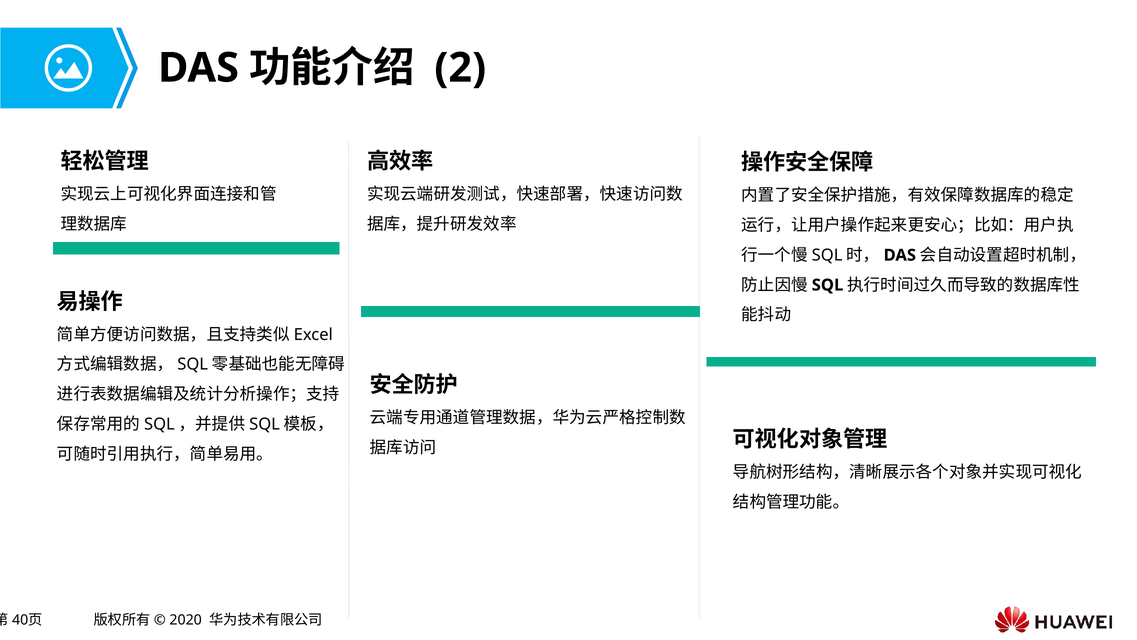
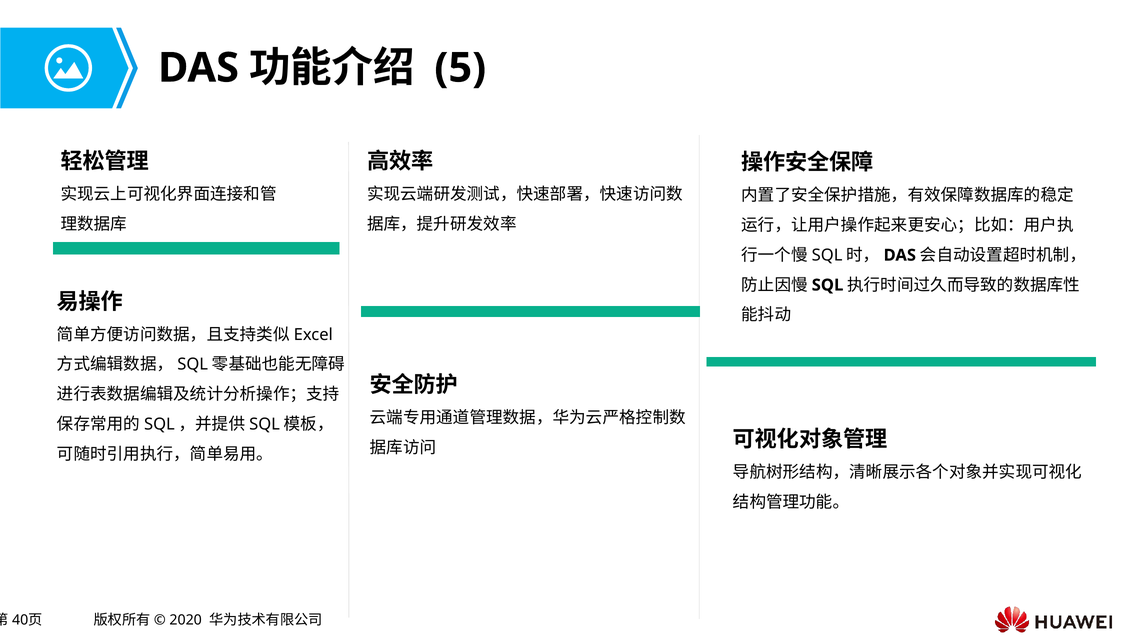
2: 2 -> 5
